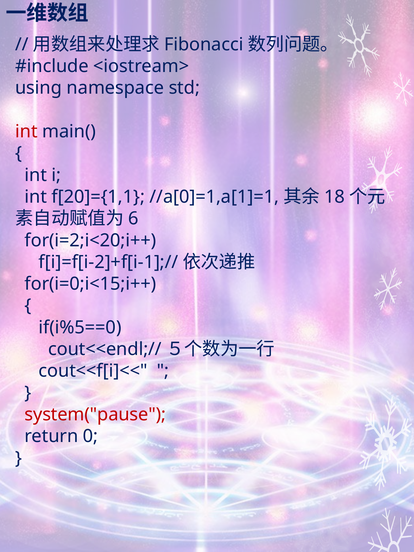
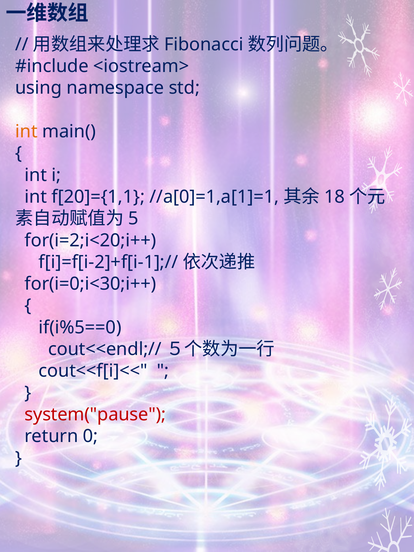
int at (26, 132) colour: red -> orange
6: 6 -> 5
for(i=0;i<15;i++: for(i=0;i<15;i++ -> for(i=0;i<30;i++
